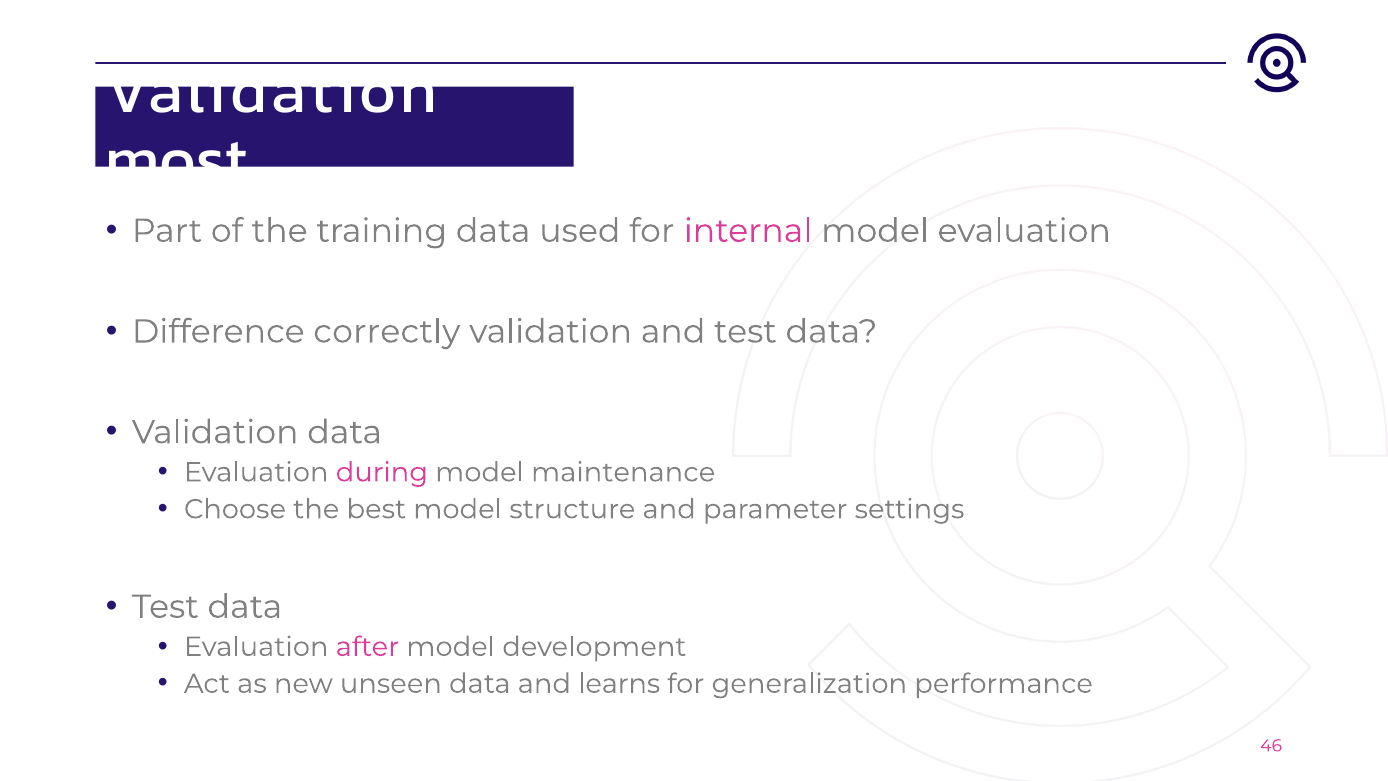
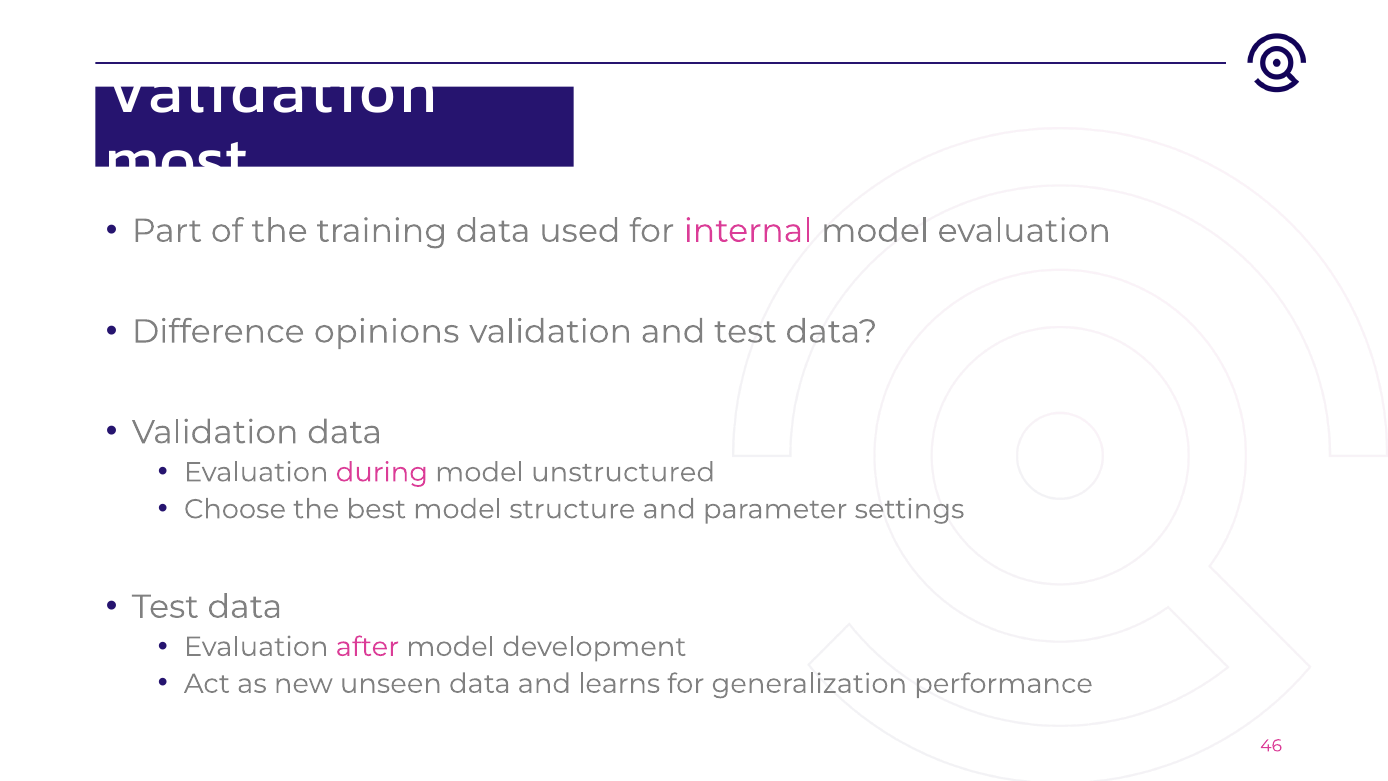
correctly: correctly -> opinions
maintenance: maintenance -> unstructured
